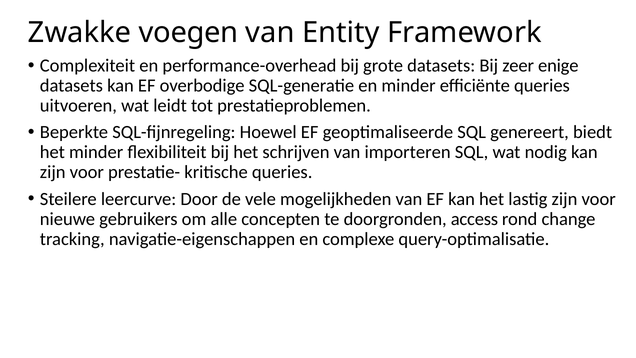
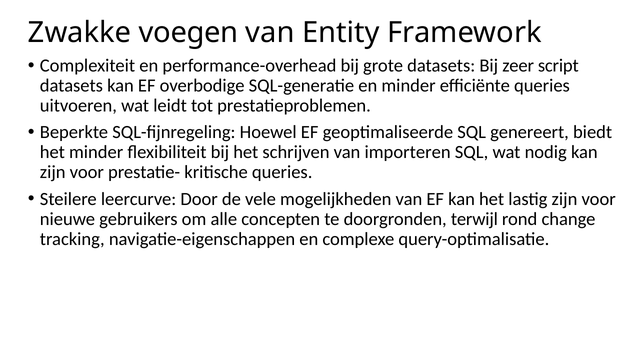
enige: enige -> script
access: access -> terwijl
